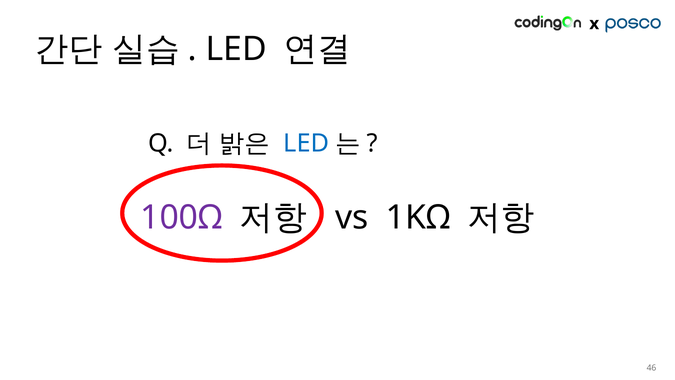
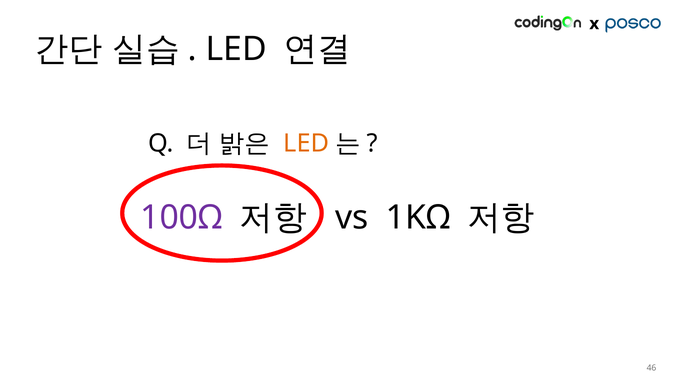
LED at (306, 143) colour: blue -> orange
